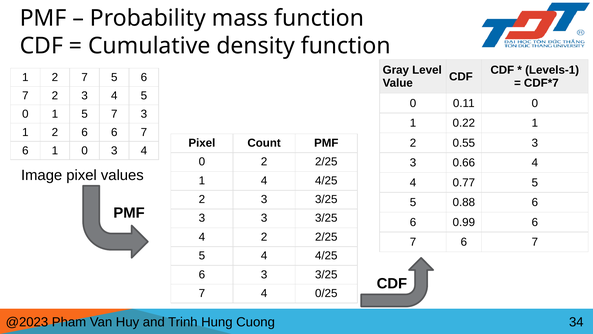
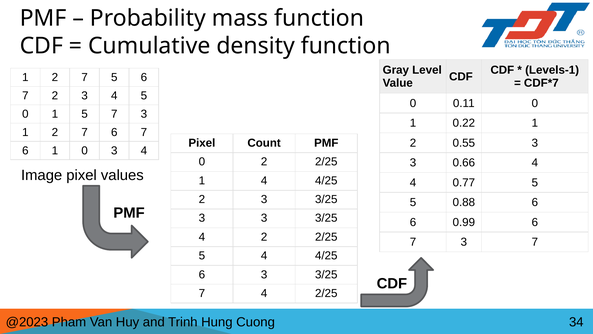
6 at (85, 132): 6 -> 7
6 at (464, 242): 6 -> 3
4 0/25: 0/25 -> 2/25
